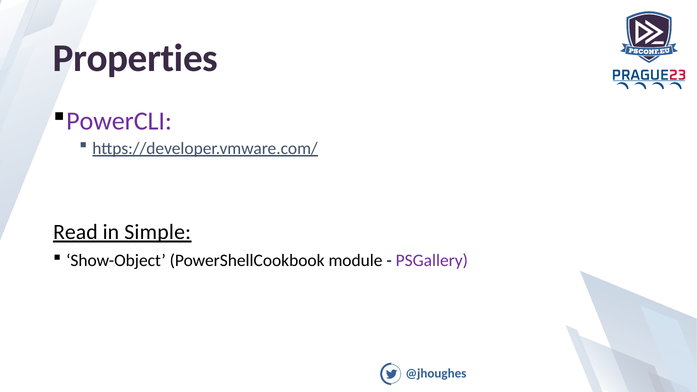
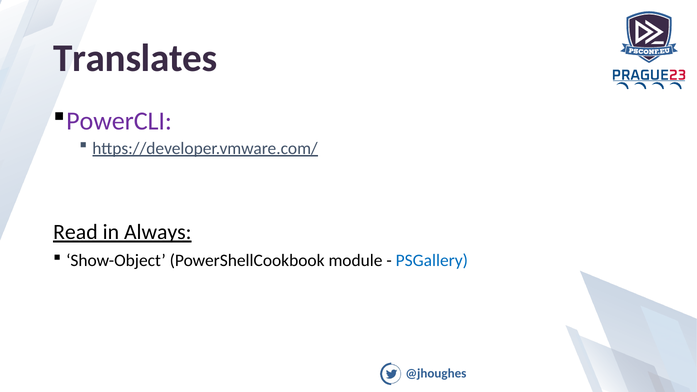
Properties: Properties -> Translates
Simple: Simple -> Always
PSGallery colour: purple -> blue
